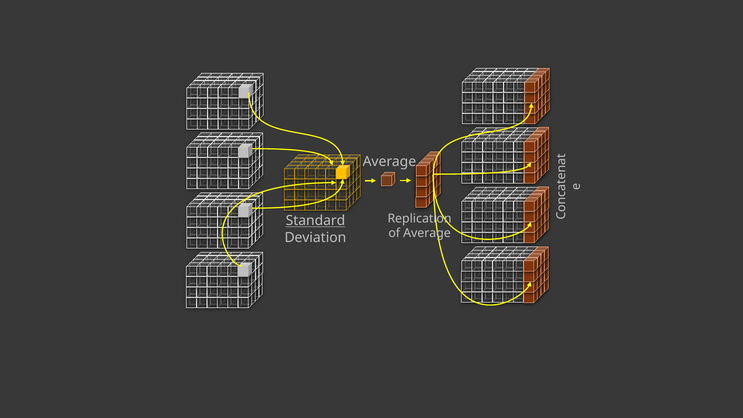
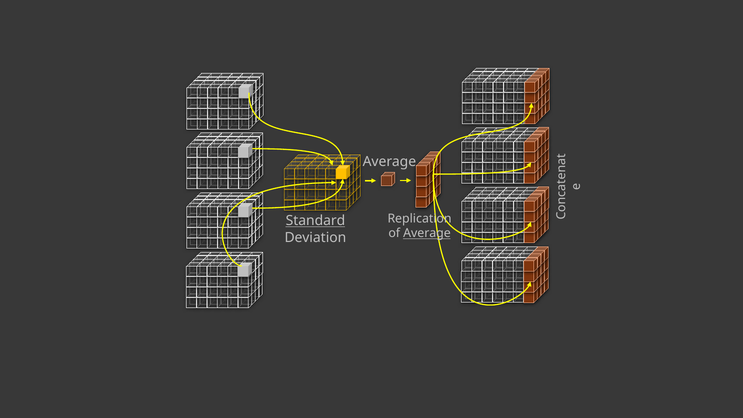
Average at (427, 233) underline: none -> present
